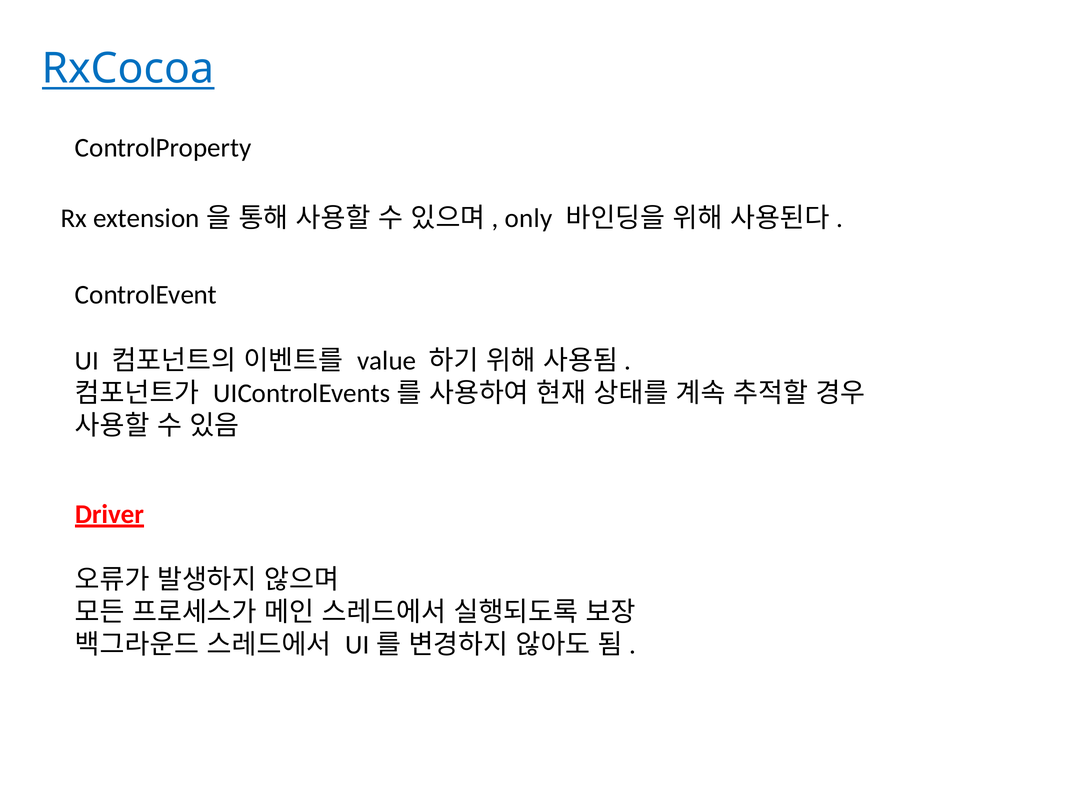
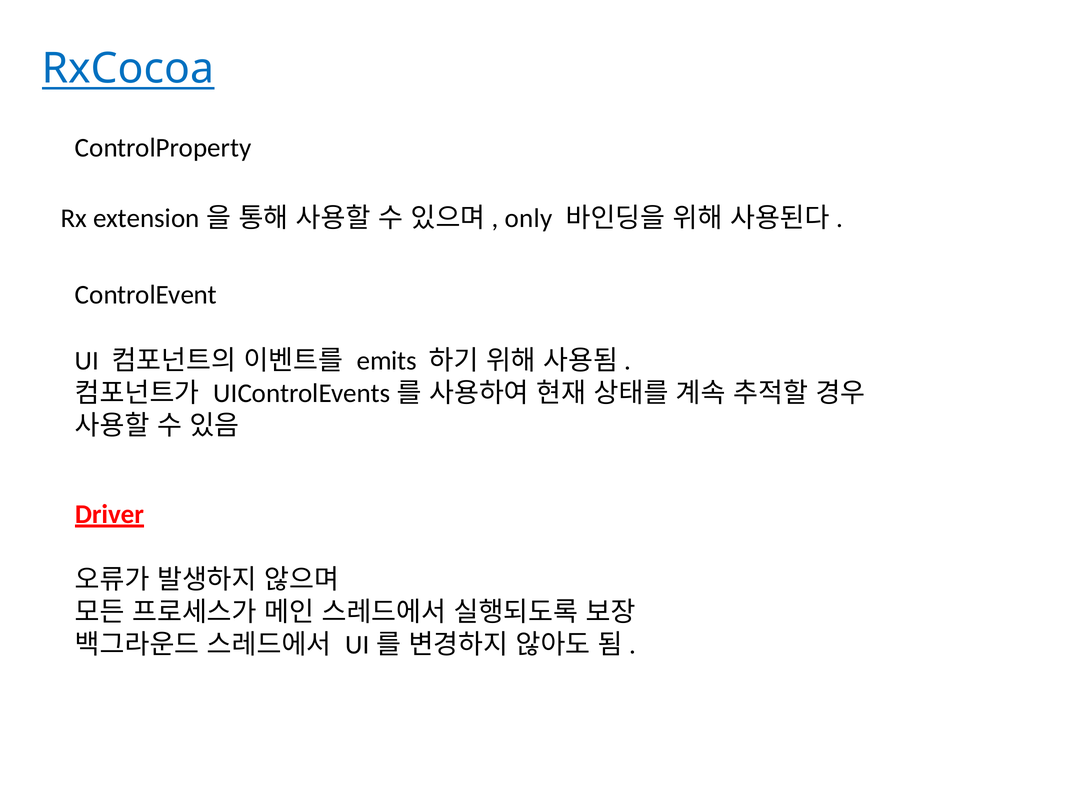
value: value -> emits
